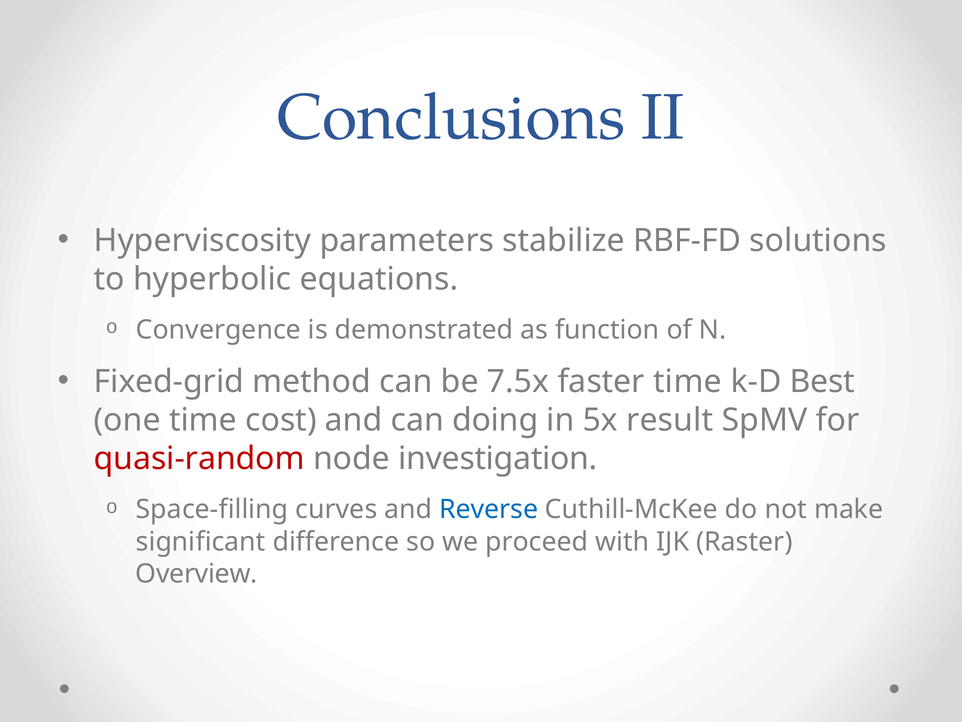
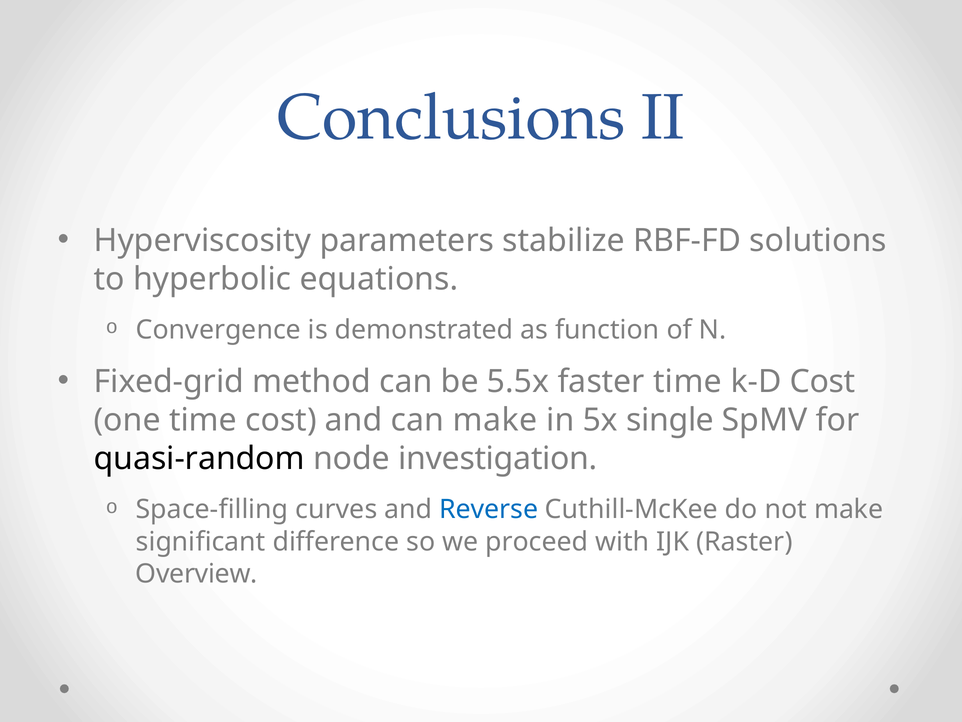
7.5x: 7.5x -> 5.5x
k-D Best: Best -> Cost
can doing: doing -> make
result: result -> single
quasi-random colour: red -> black
